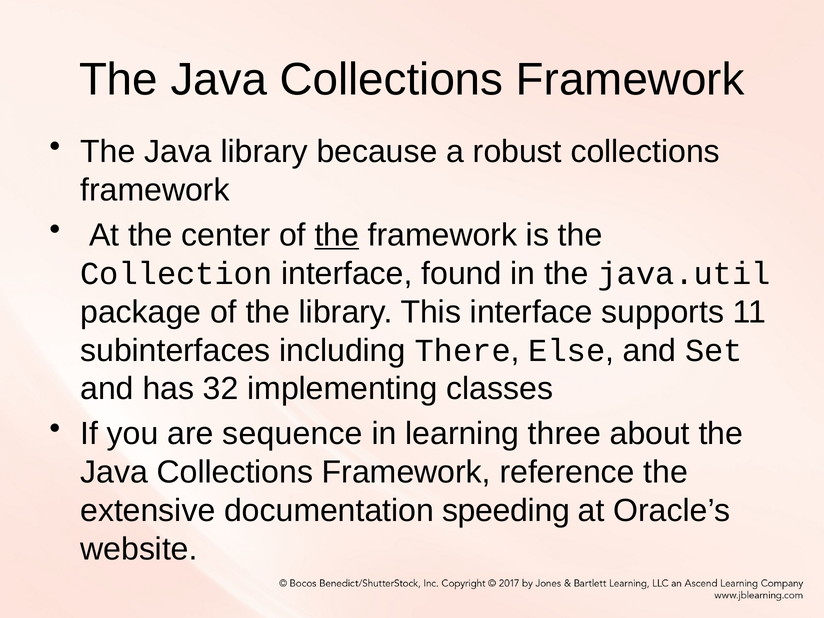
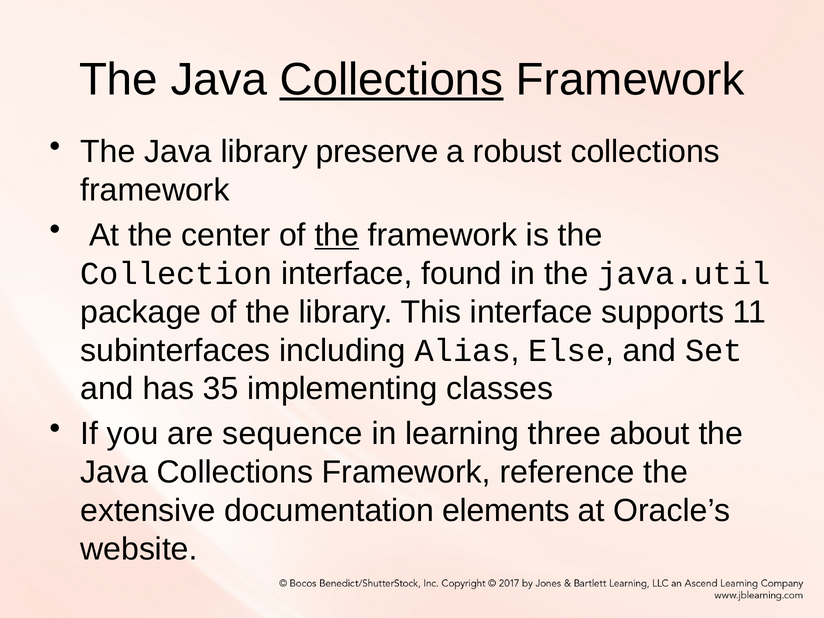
Collections at (392, 79) underline: none -> present
because: because -> preserve
There: There -> Alias
32: 32 -> 35
speeding: speeding -> elements
